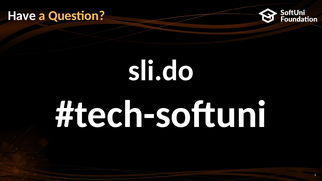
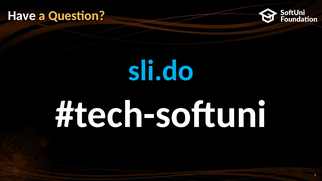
sli.do colour: white -> light blue
